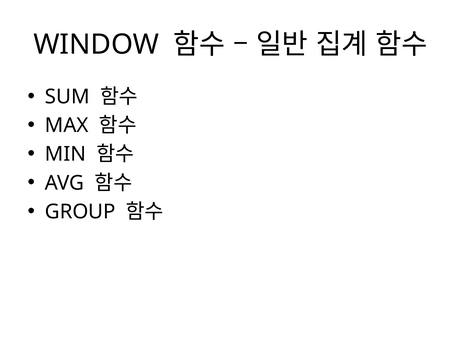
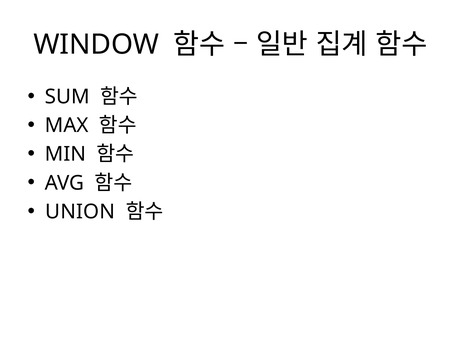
GROUP: GROUP -> UNION
